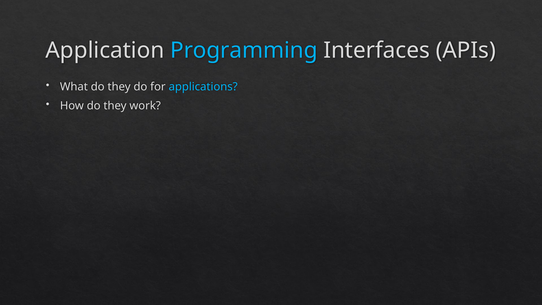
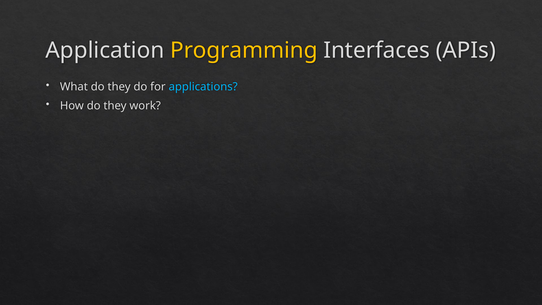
Programming colour: light blue -> yellow
